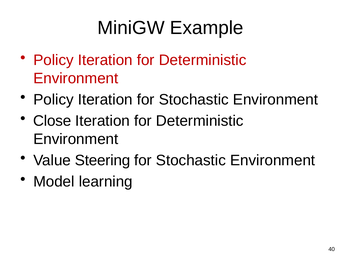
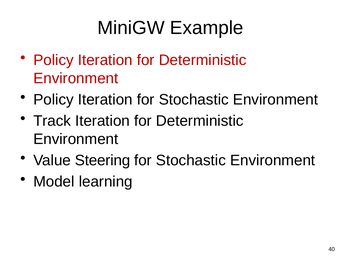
Close: Close -> Track
